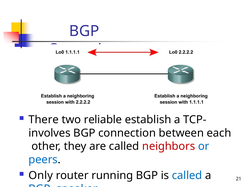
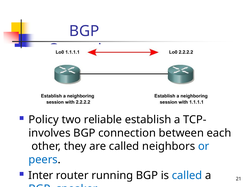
There: There -> Policy
neighbors colour: red -> black
Only: Only -> Inter
